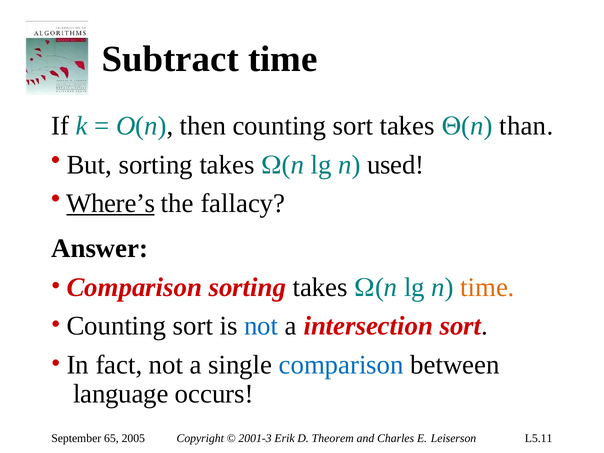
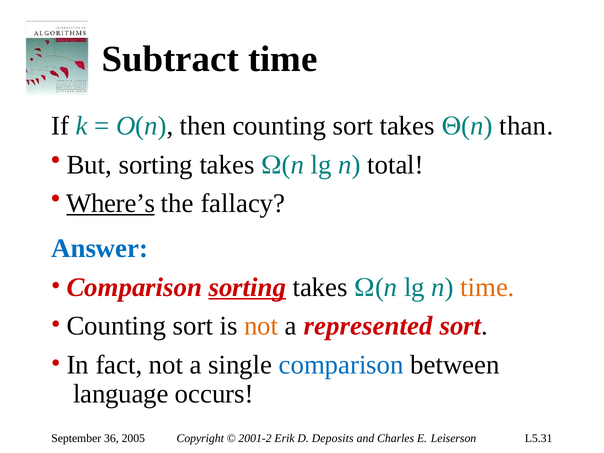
used: used -> total
Answer colour: black -> blue
sorting at (247, 287) underline: none -> present
not at (261, 326) colour: blue -> orange
intersection: intersection -> represented
65: 65 -> 36
2001-3: 2001-3 -> 2001-2
Theorem: Theorem -> Deposits
L5.11: L5.11 -> L5.31
